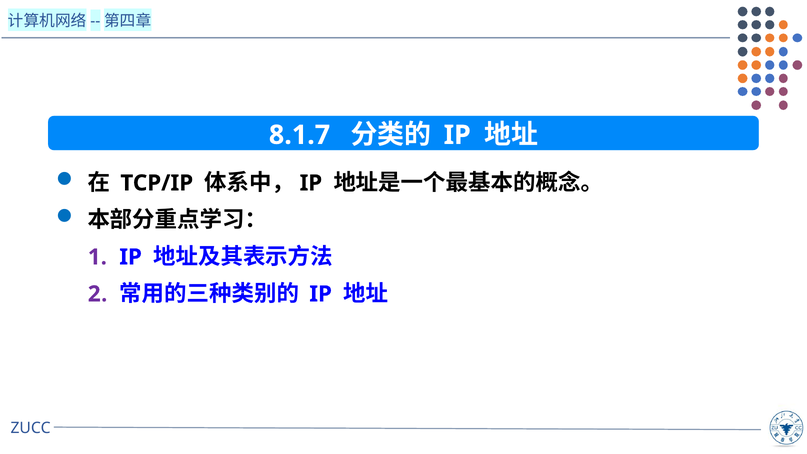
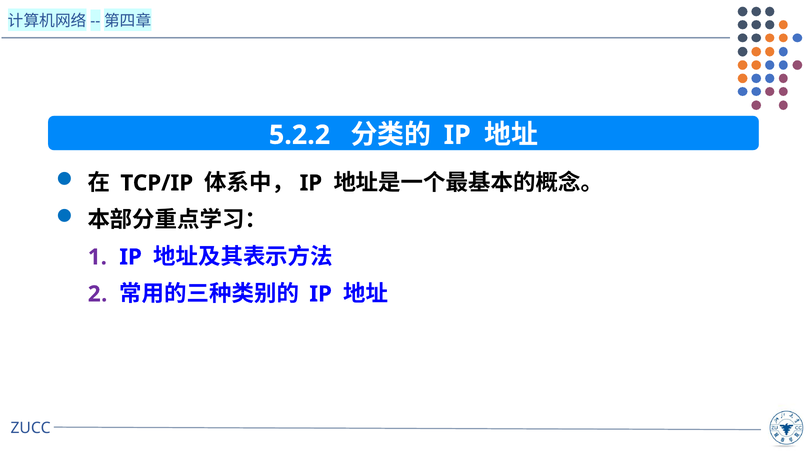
8.1.7: 8.1.7 -> 5.2.2
